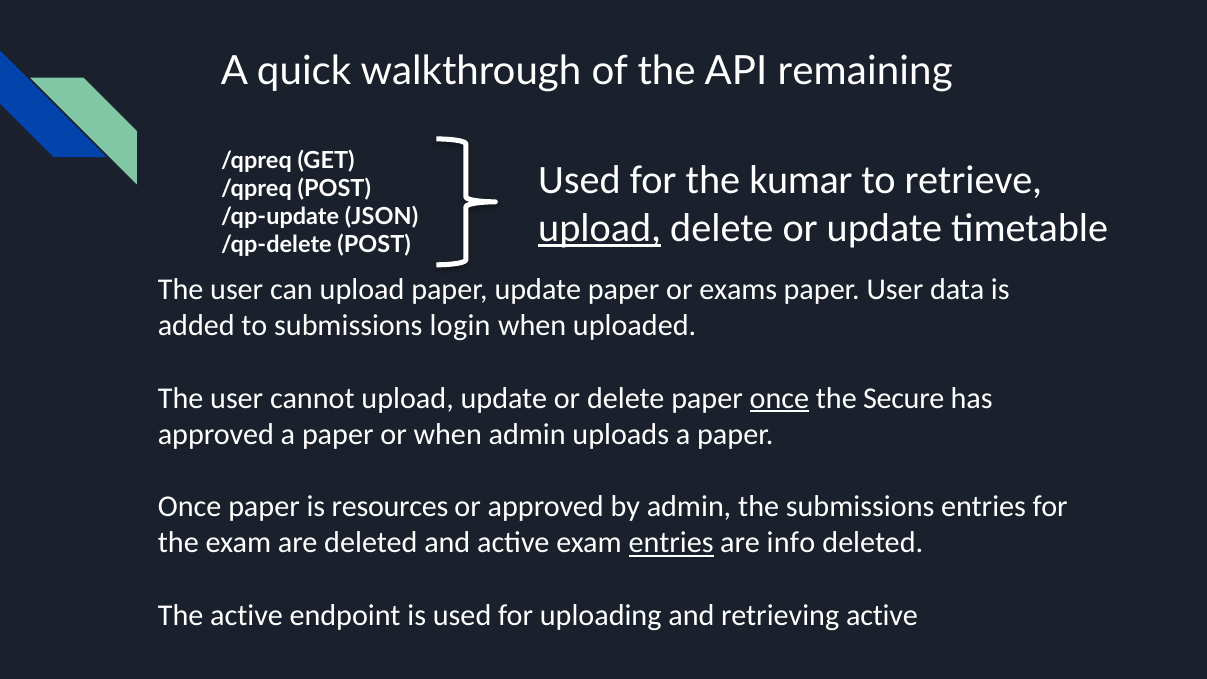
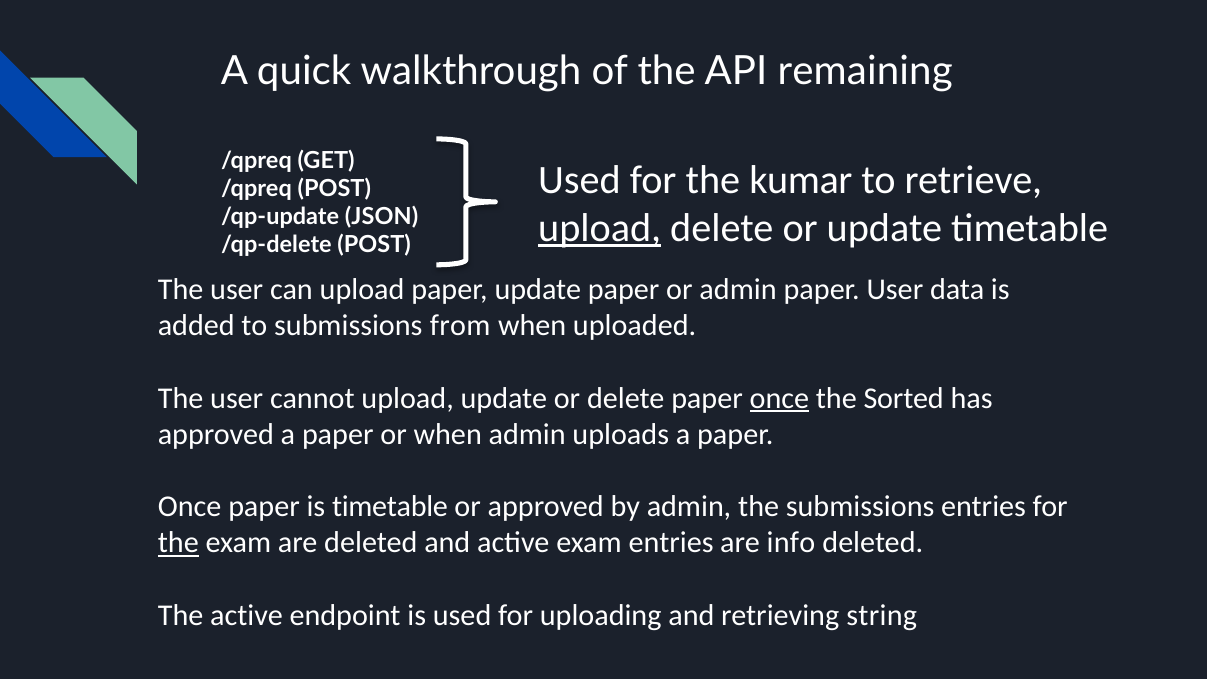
or exams: exams -> admin
login: login -> from
Secure: Secure -> Sorted
is resources: resources -> timetable
the at (178, 543) underline: none -> present
entries at (671, 543) underline: present -> none
retrieving active: active -> string
